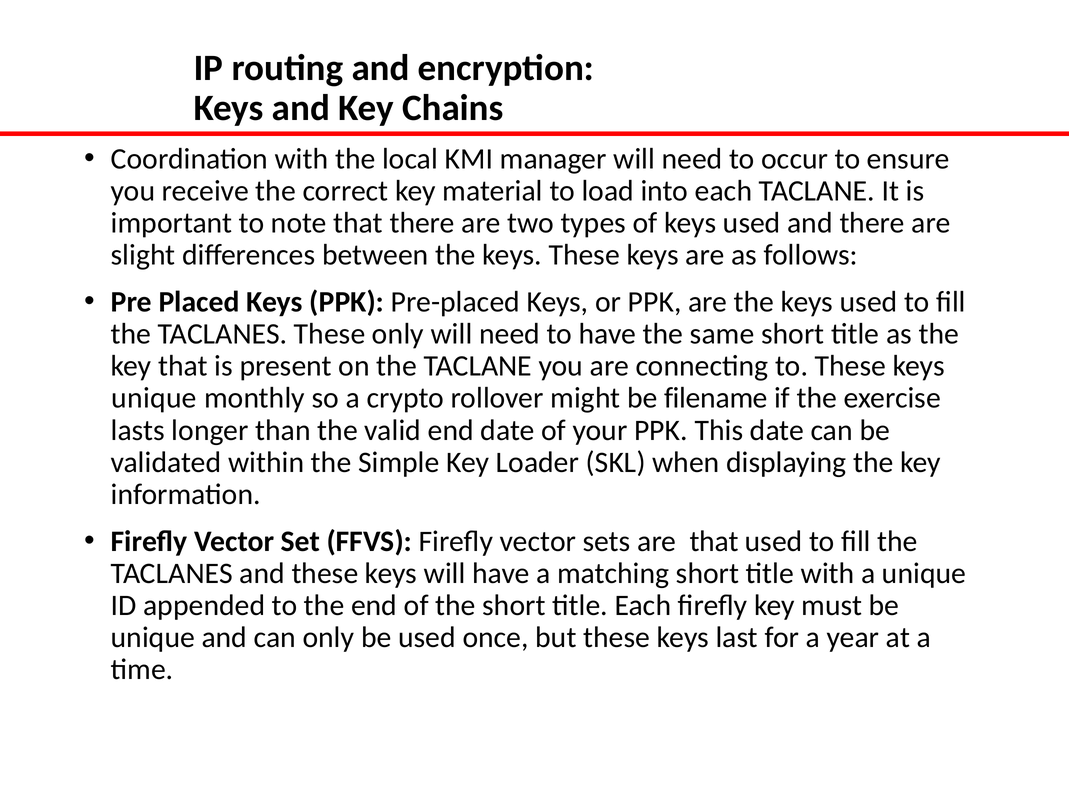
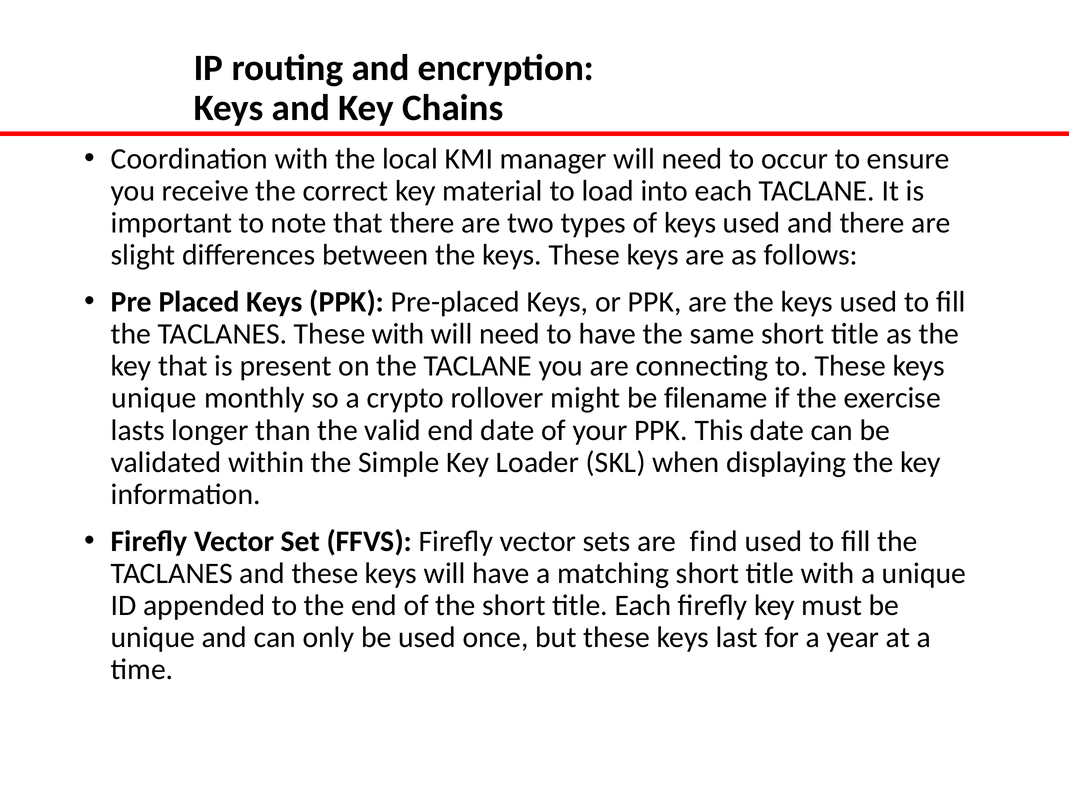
These only: only -> with
are that: that -> find
